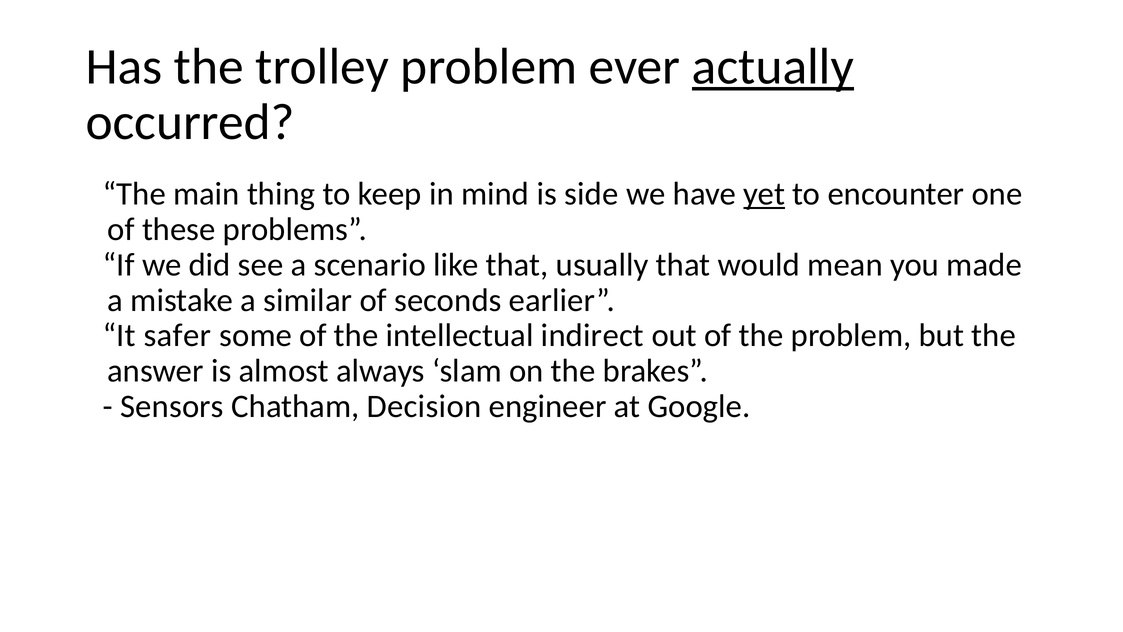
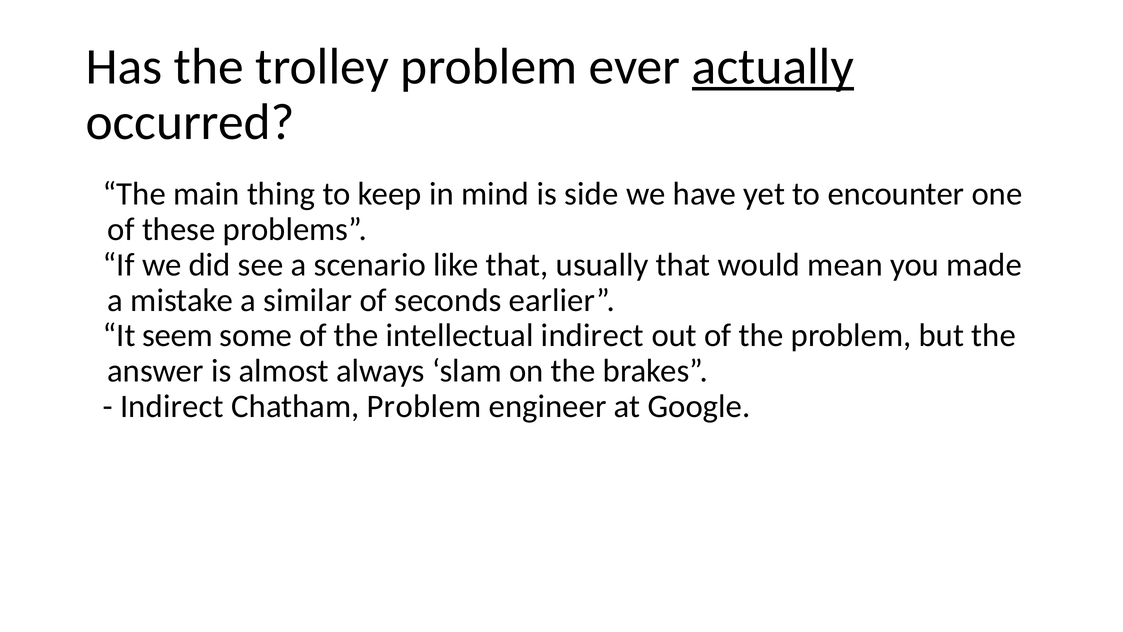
yet underline: present -> none
safer: safer -> seem
Sensors at (172, 406): Sensors -> Indirect
Chatham Decision: Decision -> Problem
